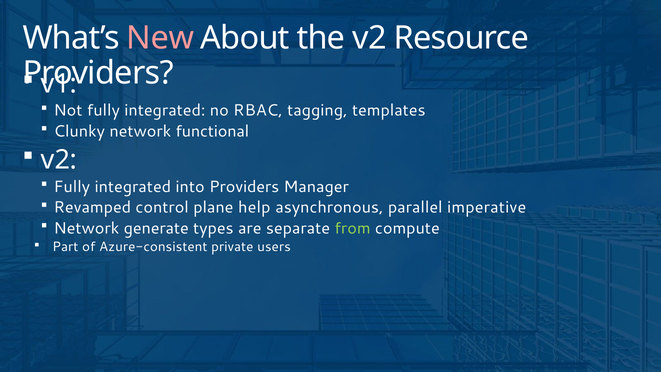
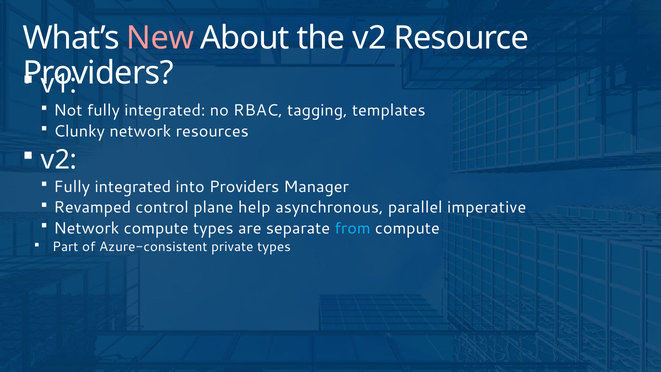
functional: functional -> resources
Network generate: generate -> compute
from colour: light green -> light blue
private users: users -> types
